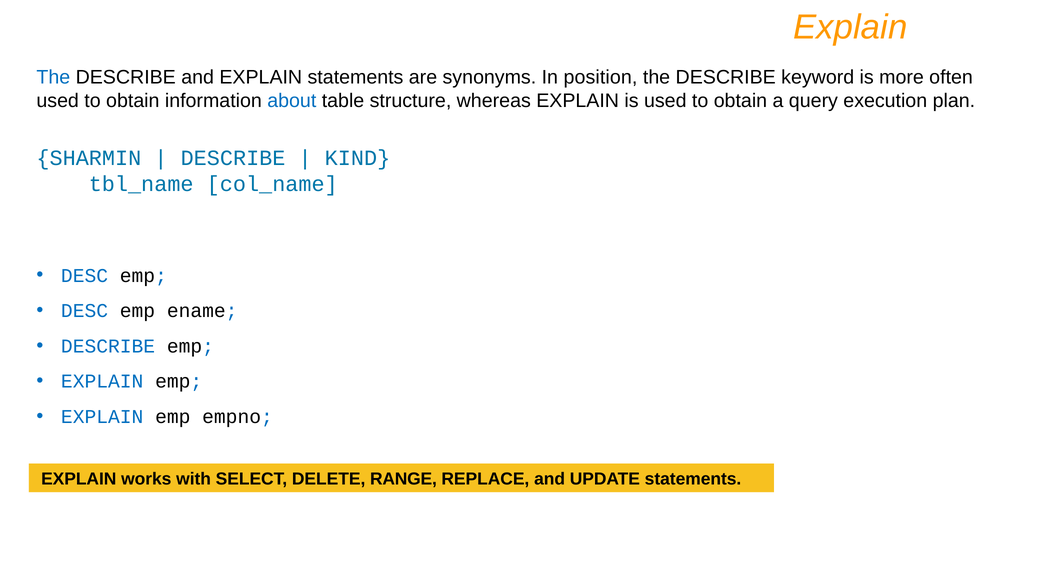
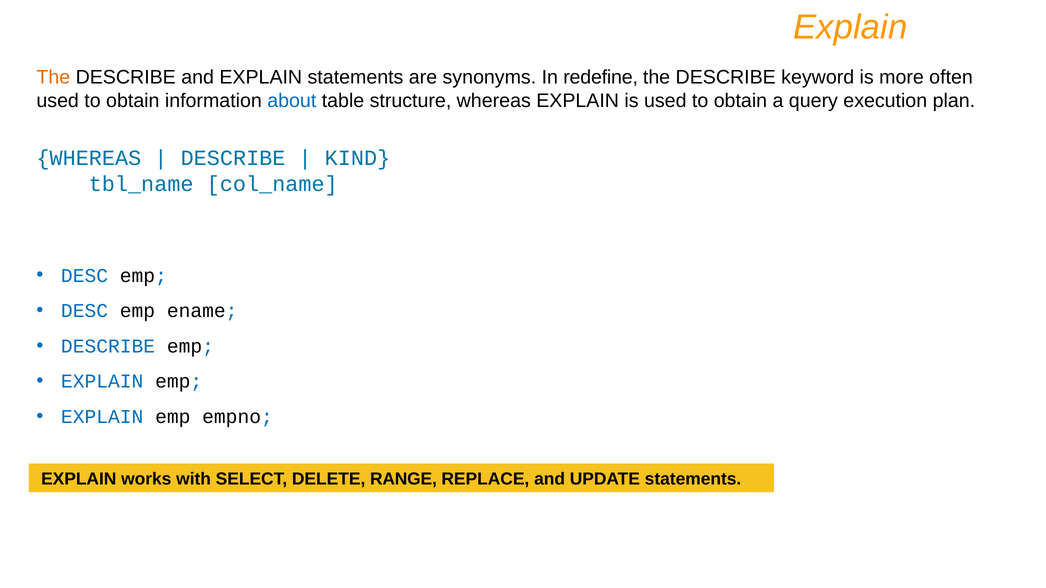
The at (53, 77) colour: blue -> orange
position: position -> redefine
SHARMIN at (89, 158): SHARMIN -> WHEREAS
